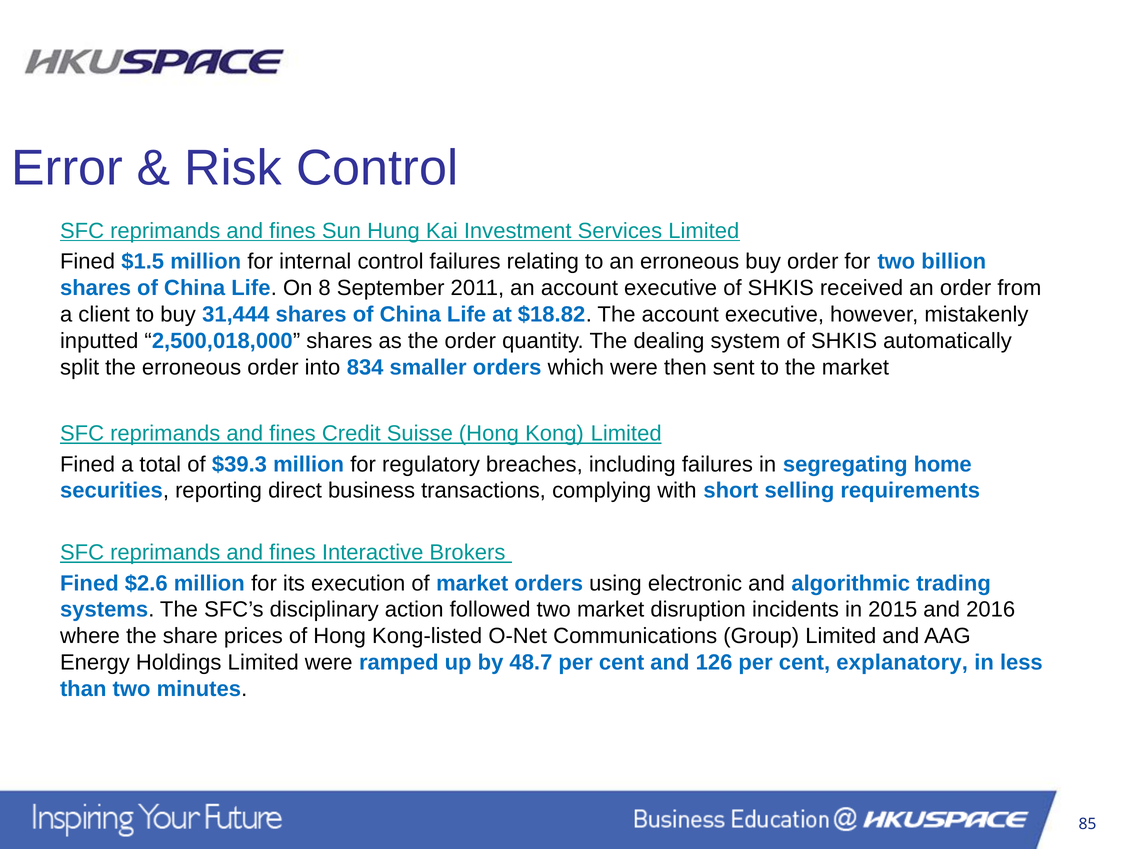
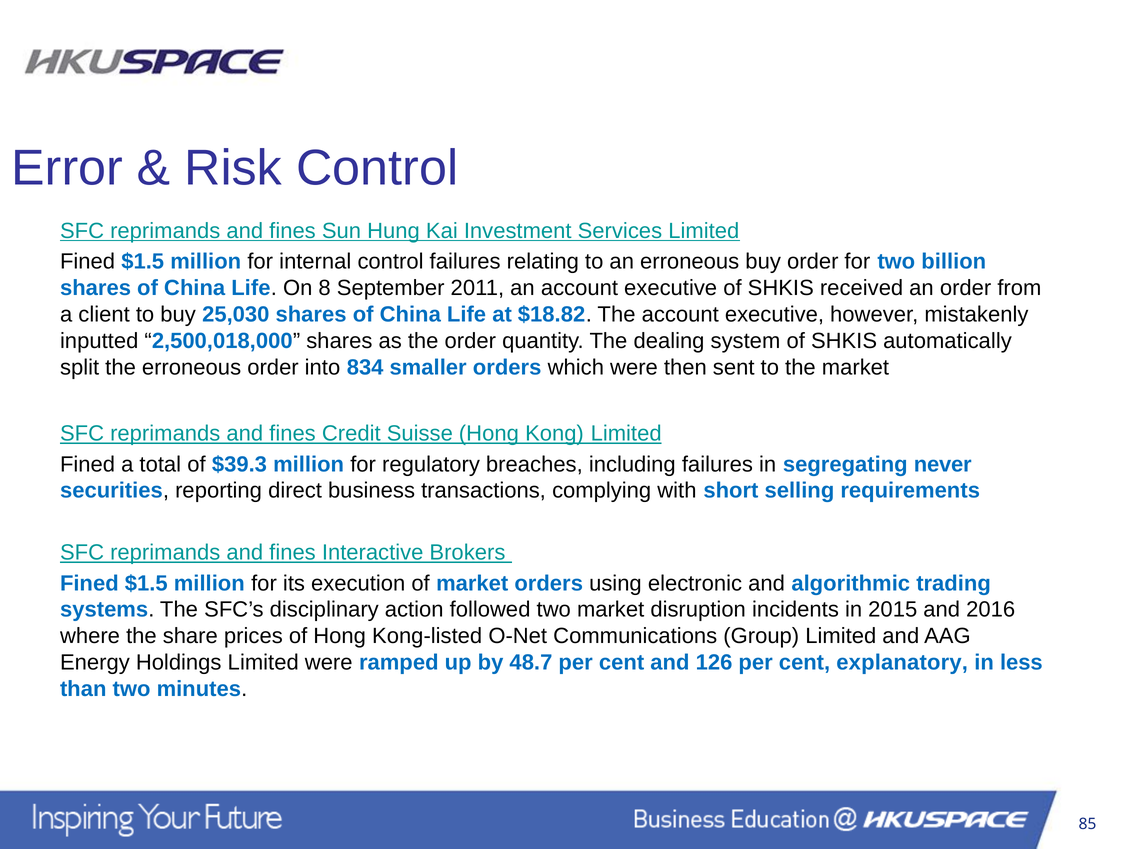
31,444: 31,444 -> 25,030
home: home -> never
$2.6 at (146, 583): $2.6 -> $1.5
